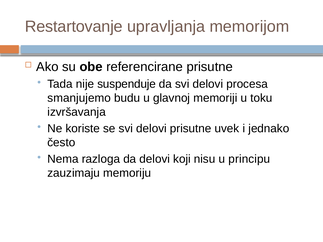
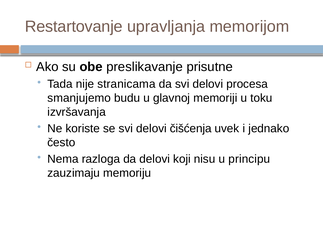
referencirane: referencirane -> preslikavanje
suspenduje: suspenduje -> stranicama
delovi prisutne: prisutne -> čišćenja
